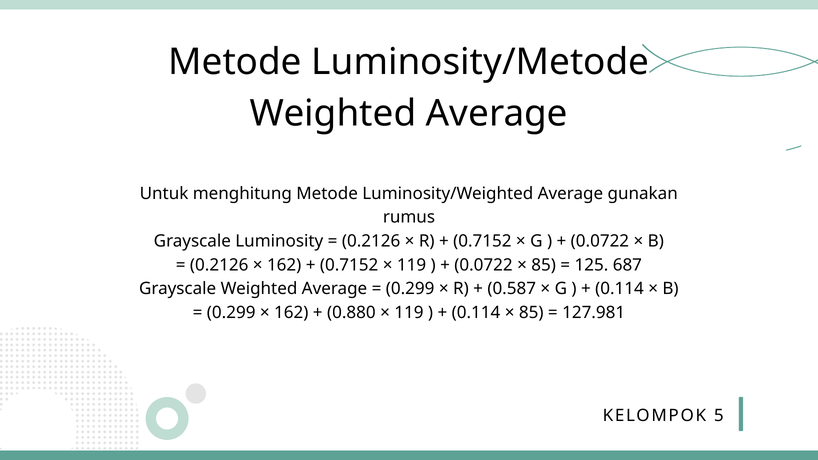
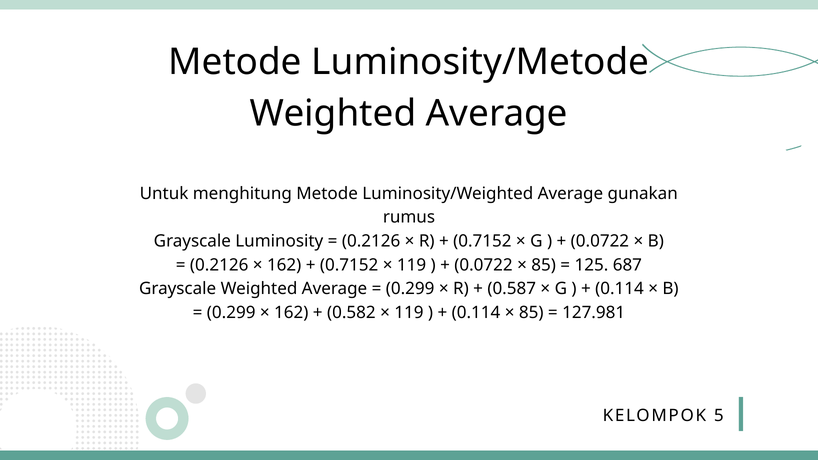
0.880: 0.880 -> 0.582
